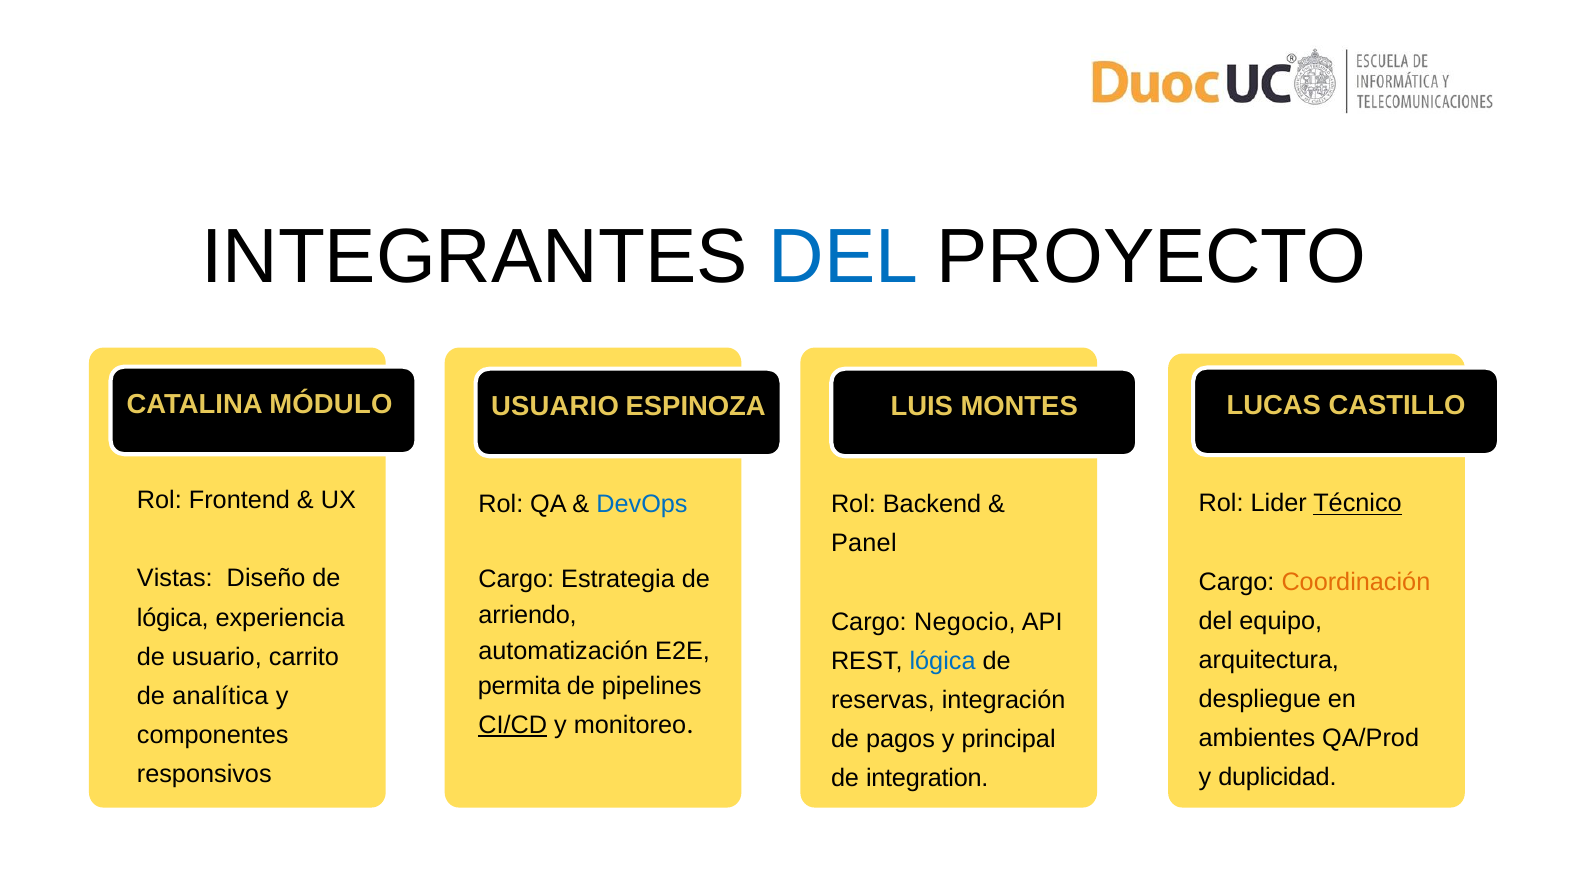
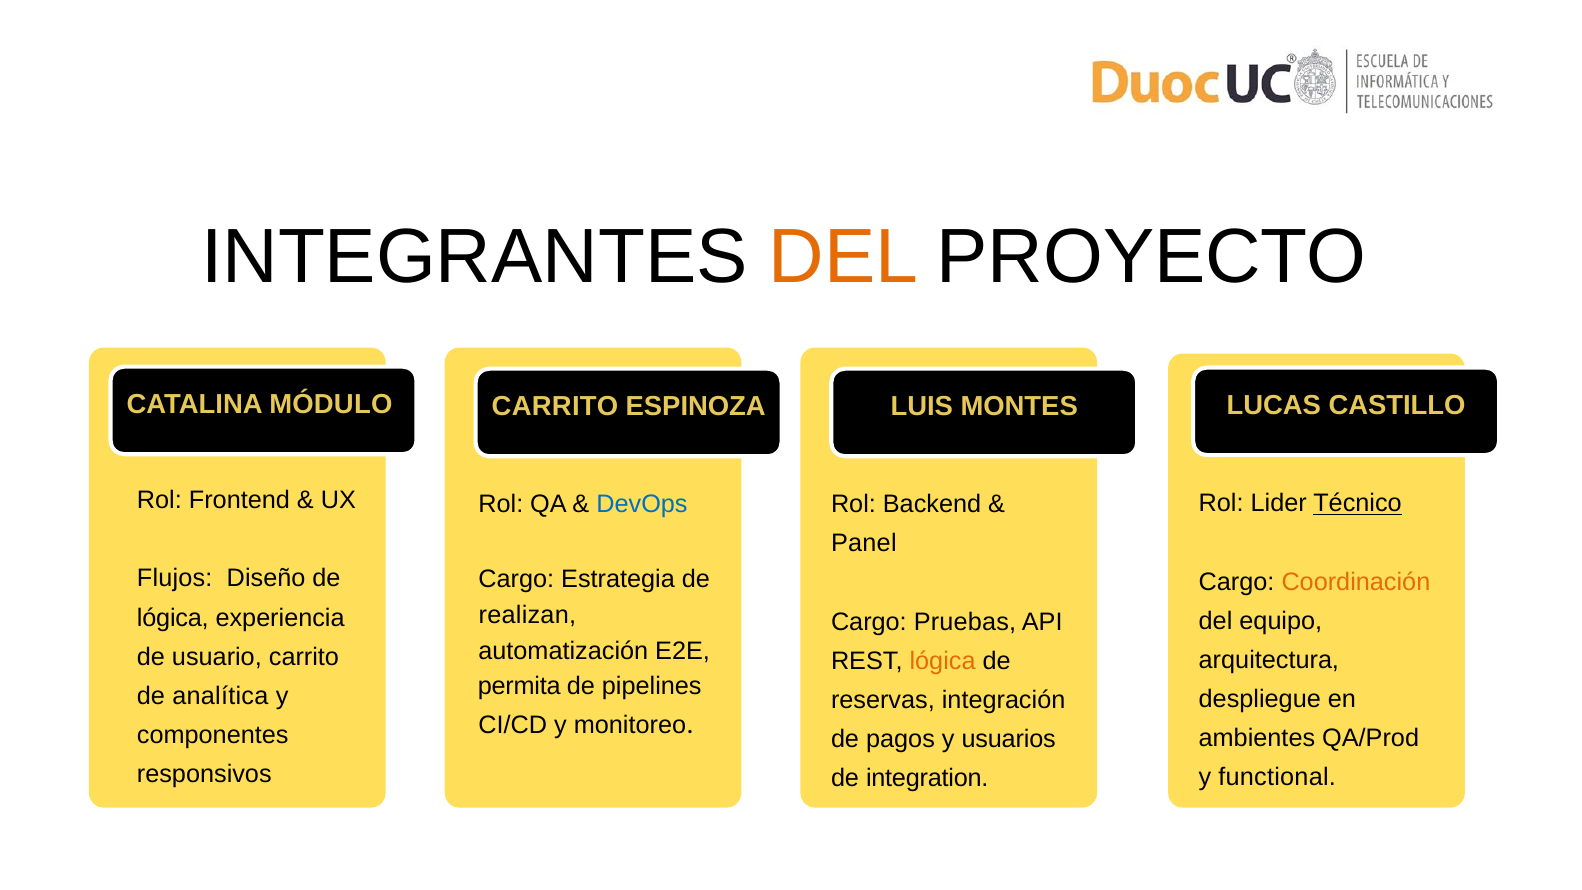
DEL at (843, 257) colour: blue -> orange
USUARIO at (555, 407): USUARIO -> CARRITO
Vistas: Vistas -> Flujos
arriendo: arriendo -> realizan
Negocio: Negocio -> Pruebas
lógica at (943, 661) colour: blue -> orange
CI/CD underline: present -> none
principal: principal -> usuarios
duplicidad: duplicidad -> functional
